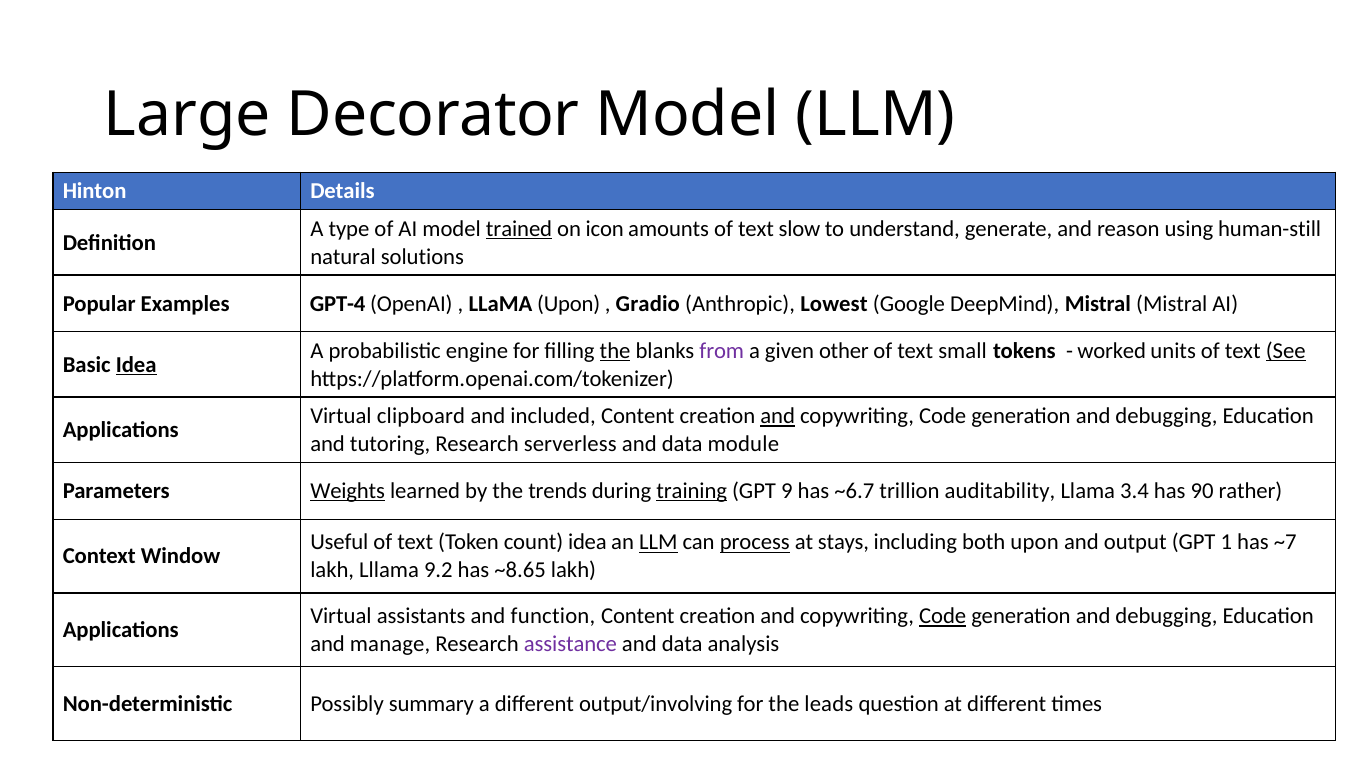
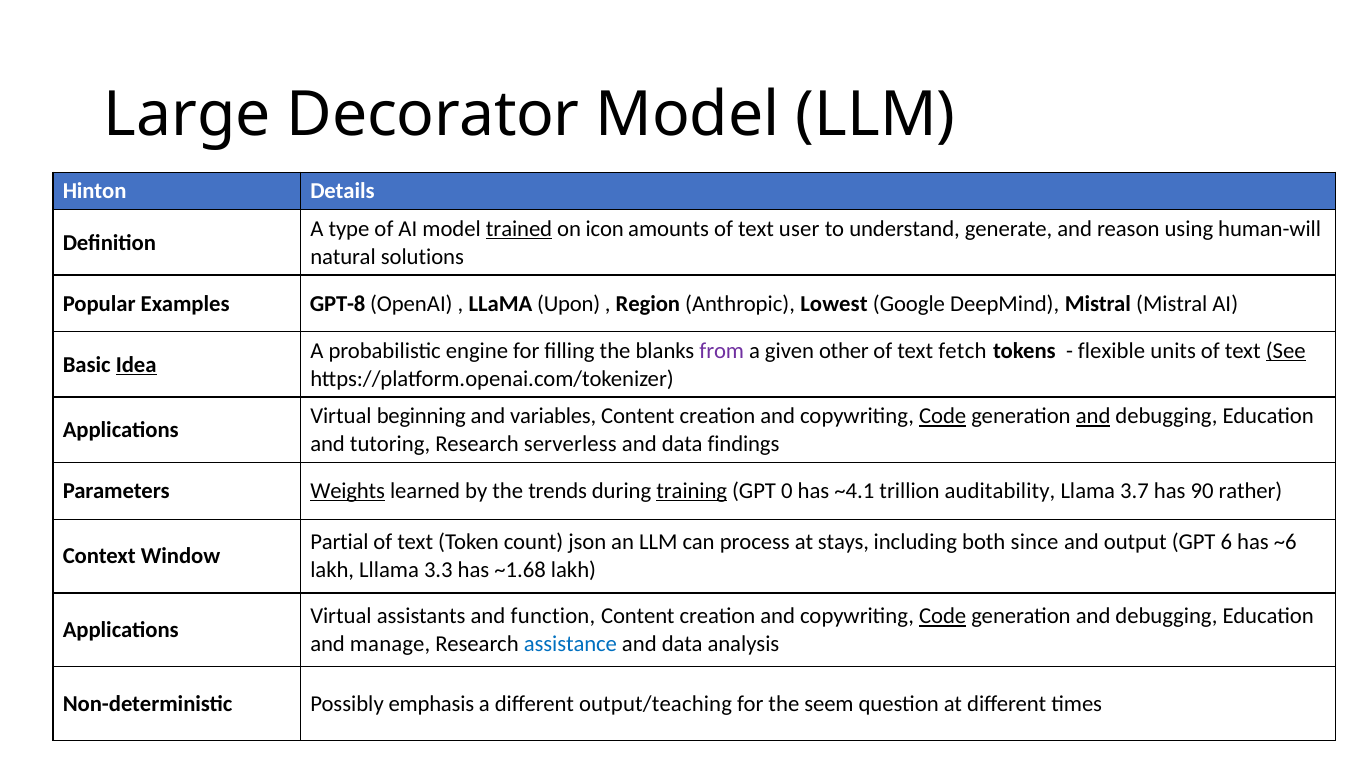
slow: slow -> user
human-still: human-still -> human-will
GPT-4: GPT-4 -> GPT-8
Gradio: Gradio -> Region
the at (615, 351) underline: present -> none
small: small -> fetch
worked: worked -> flexible
clipboard: clipboard -> beginning
included: included -> variables
and at (778, 416) underline: present -> none
Code at (943, 416) underline: none -> present
and at (1093, 416) underline: none -> present
module: module -> findings
9: 9 -> 0
~6.7: ~6.7 -> ~4.1
3.4: 3.4 -> 3.7
Useful: Useful -> Partial
count idea: idea -> json
LLM at (658, 543) underline: present -> none
process underline: present -> none
both upon: upon -> since
1: 1 -> 6
~7: ~7 -> ~6
9.2: 9.2 -> 3.3
~8.65: ~8.65 -> ~1.68
assistance colour: purple -> blue
summary: summary -> emphasis
output/involving: output/involving -> output/teaching
leads: leads -> seem
